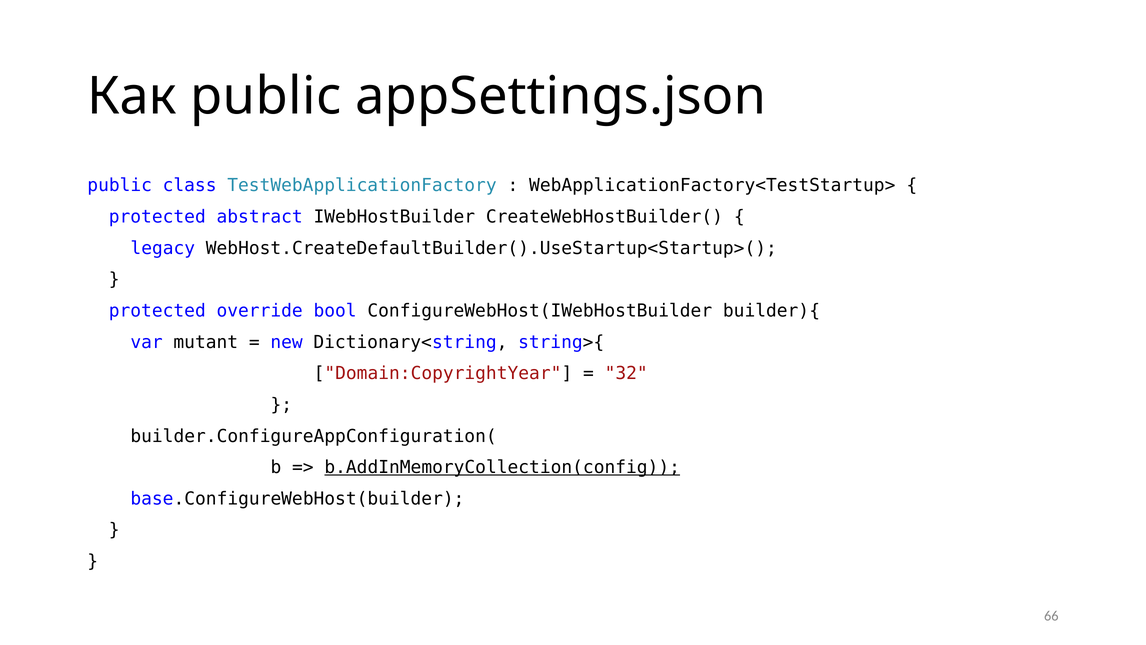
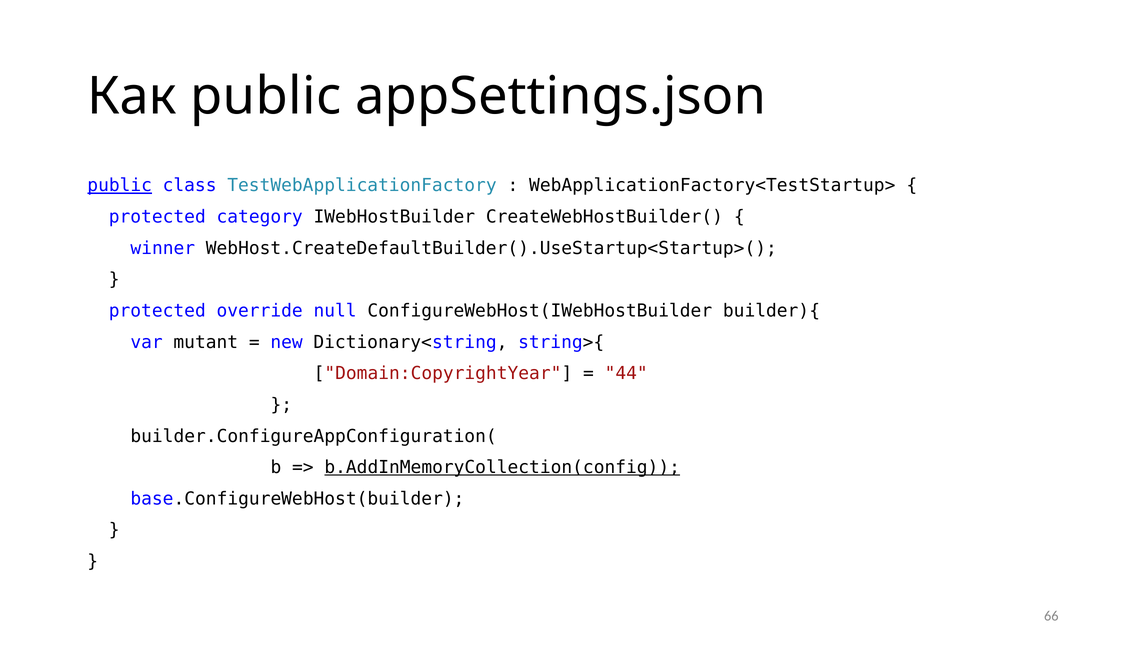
public at (120, 185) underline: none -> present
abstract: abstract -> category
legacy: legacy -> winner
bool: bool -> null
32: 32 -> 44
